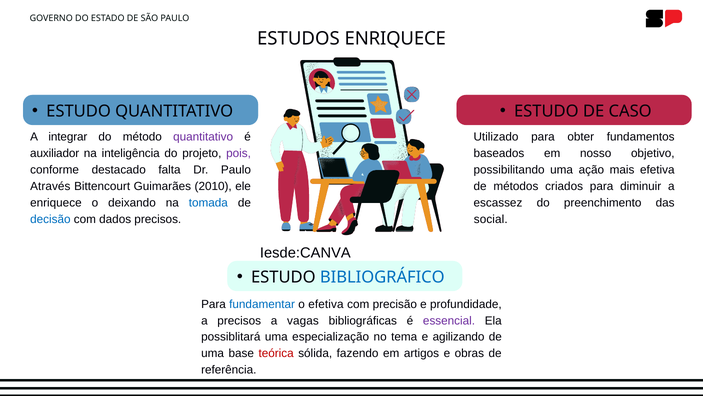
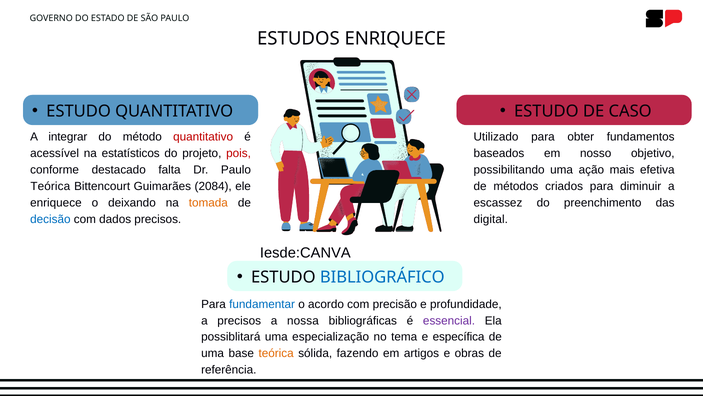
quantitativo at (203, 137) colour: purple -> red
auxiliador: auxiliador -> acessível
inteligência: inteligência -> estatísticos
pois colour: purple -> red
Através at (50, 186): Através -> Teórica
2010: 2010 -> 2084
tomada colour: blue -> orange
social: social -> digital
o efetiva: efetiva -> acordo
vagas: vagas -> nossa
agilizando: agilizando -> específica
teórica at (276, 353) colour: red -> orange
